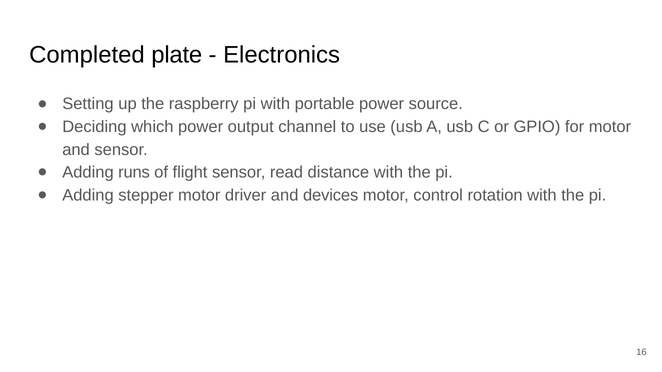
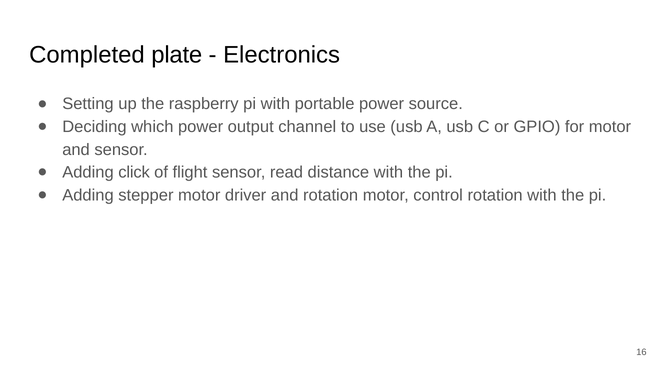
runs: runs -> click
and devices: devices -> rotation
